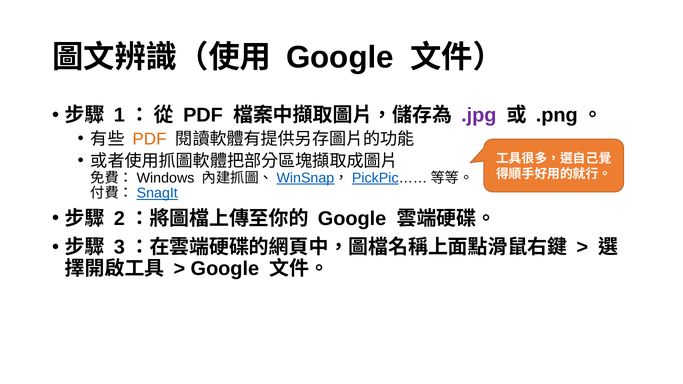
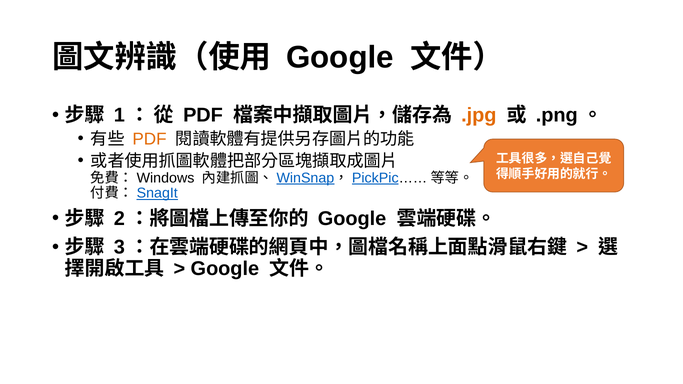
.jpg colour: purple -> orange
